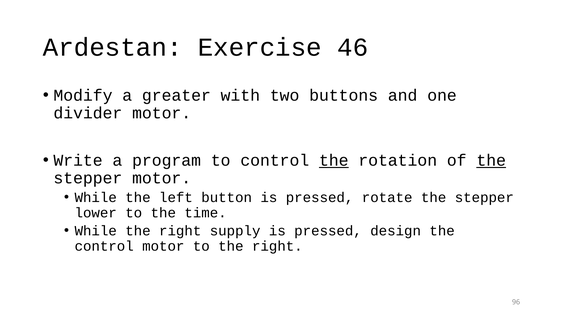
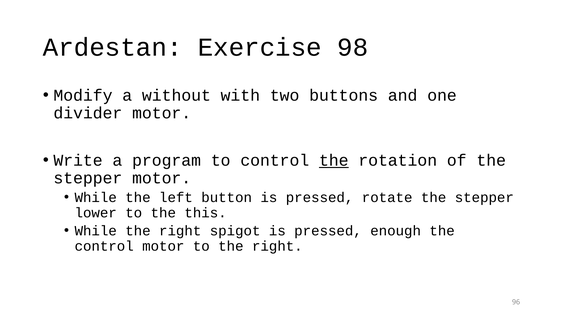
46: 46 -> 98
greater: greater -> without
the at (491, 160) underline: present -> none
time: time -> this
supply: supply -> spigot
design: design -> enough
